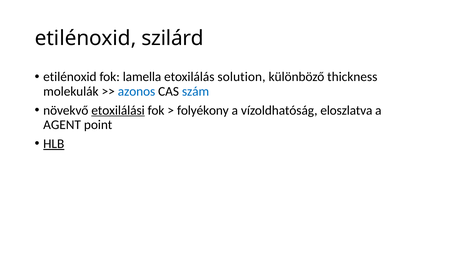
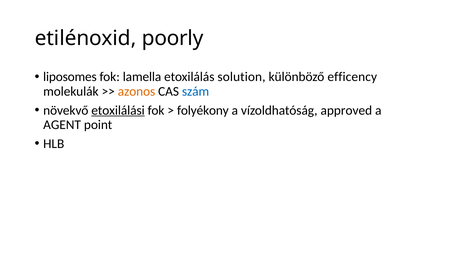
szilárd: szilárd -> poorly
etilénoxid at (70, 77): etilénoxid -> liposomes
thickness: thickness -> efficency
azonos colour: blue -> orange
eloszlatva: eloszlatva -> approved
HLB underline: present -> none
